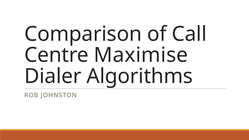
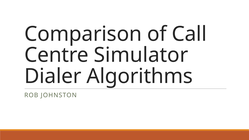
Maximise: Maximise -> Simulator
